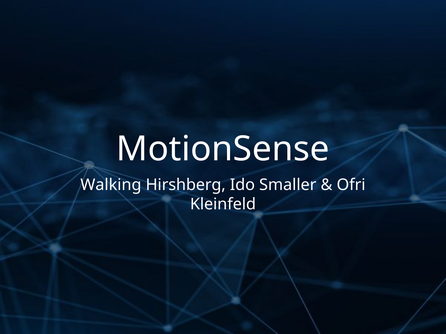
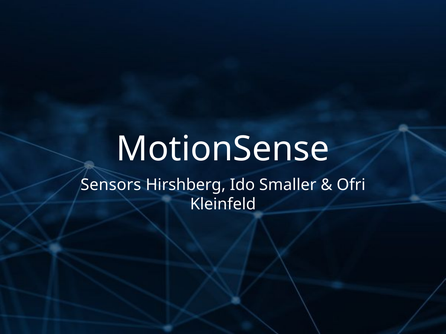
Walking: Walking -> Sensors
